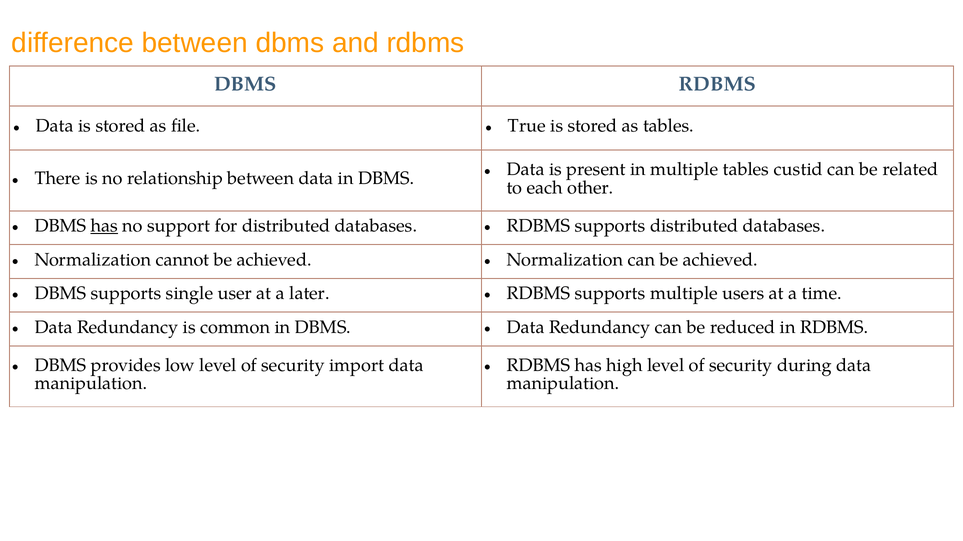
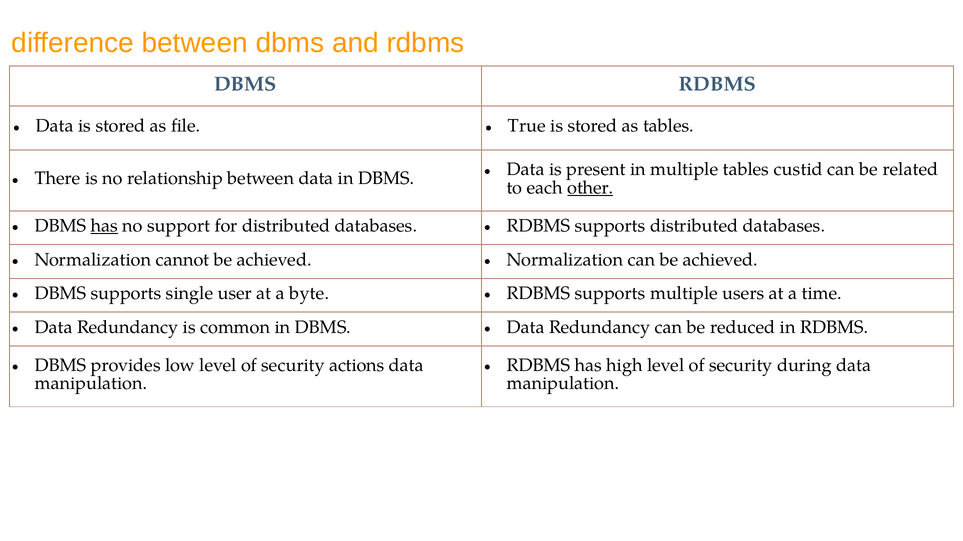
other underline: none -> present
later: later -> byte
import: import -> actions
